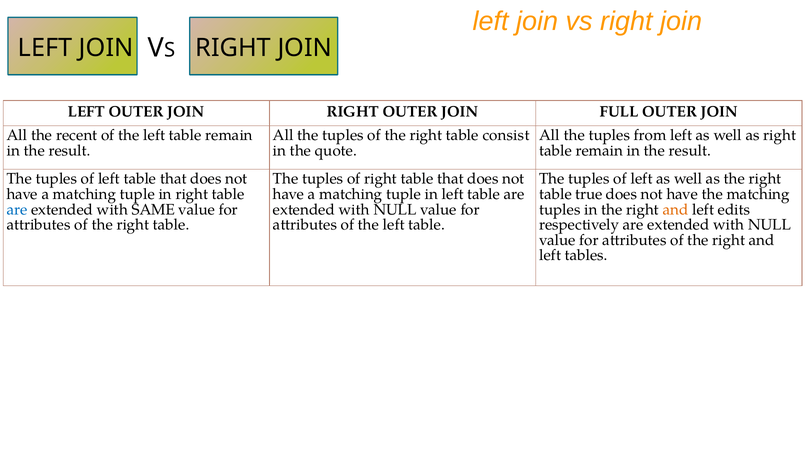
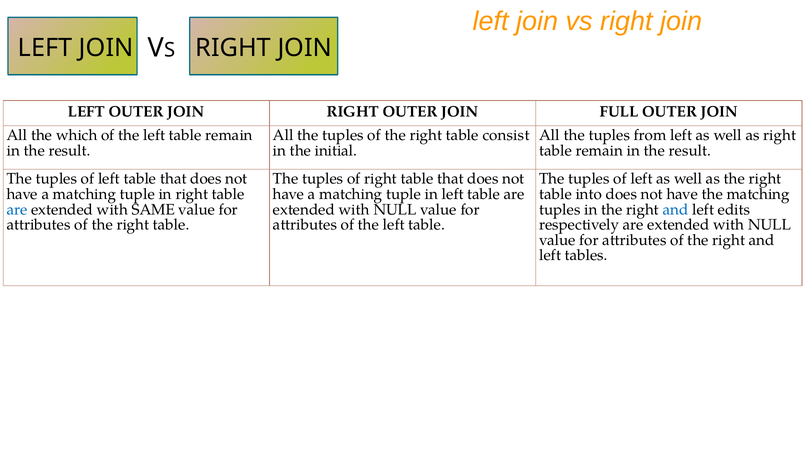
recent: recent -> which
quote: quote -> initial
true: true -> into
and at (676, 209) colour: orange -> blue
